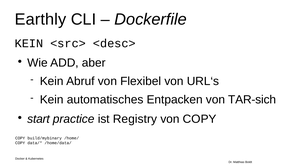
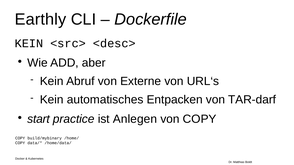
Flexibel: Flexibel -> Externe
TAR-sich: TAR-sich -> TAR-darf
Registry: Registry -> Anlegen
